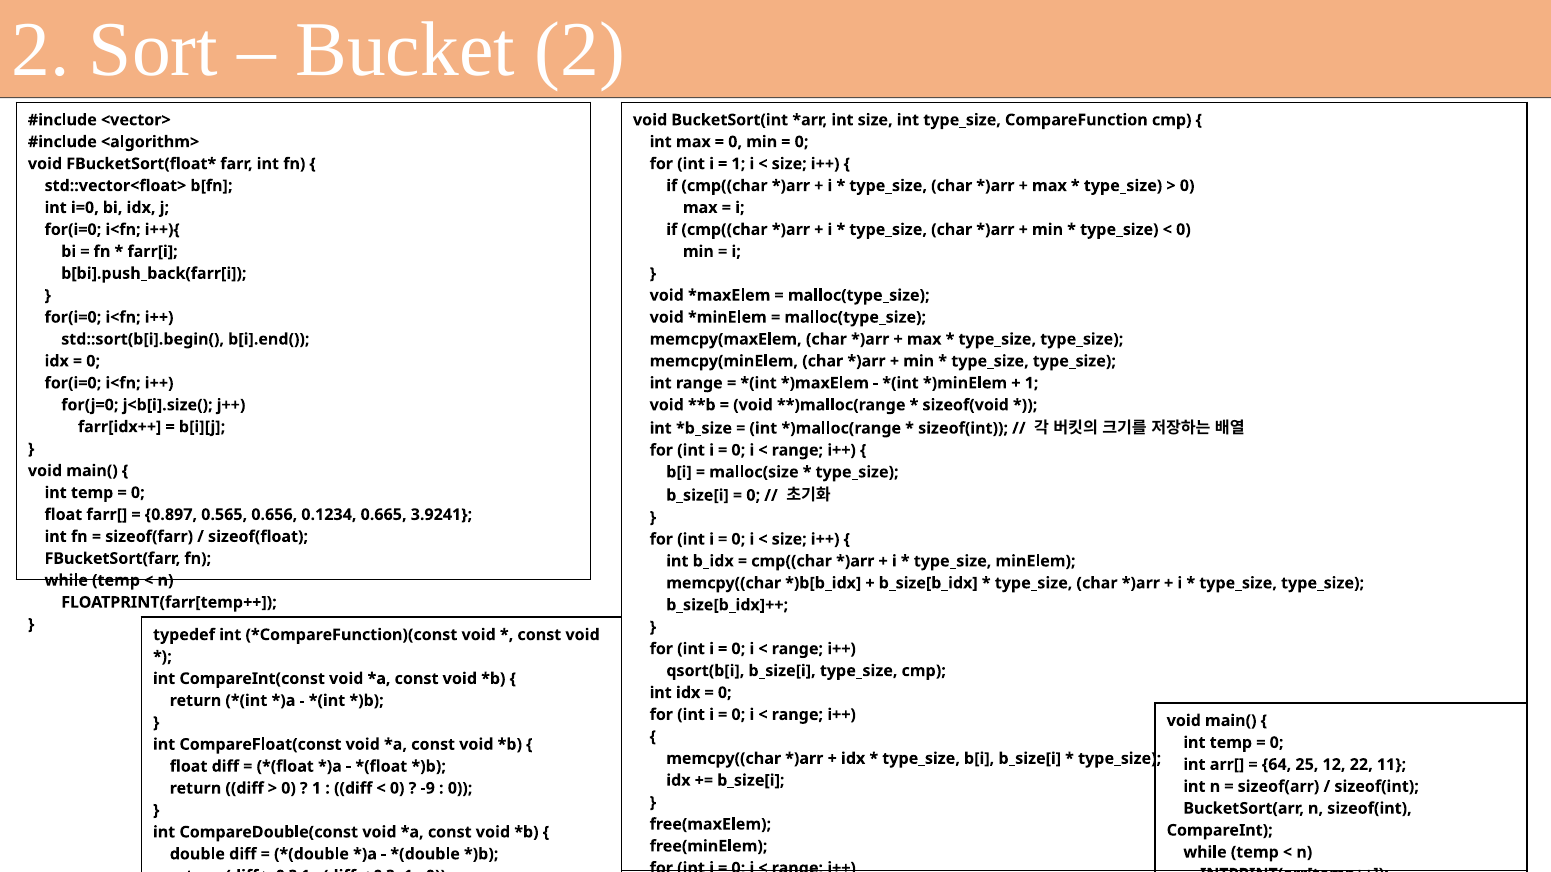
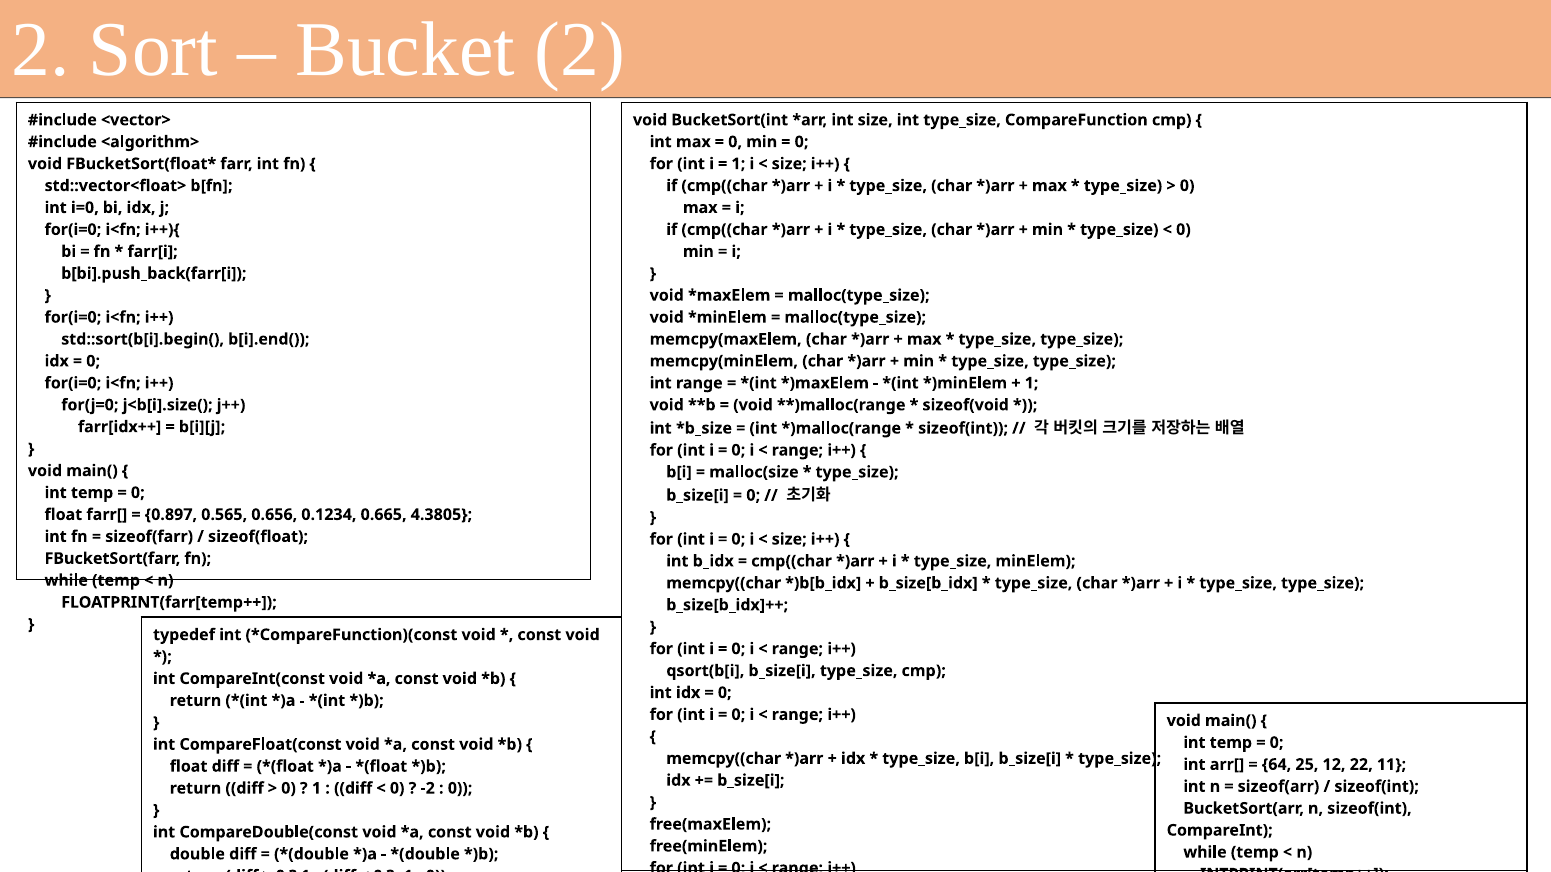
3.9241: 3.9241 -> 4.3805
-9: -9 -> -2
